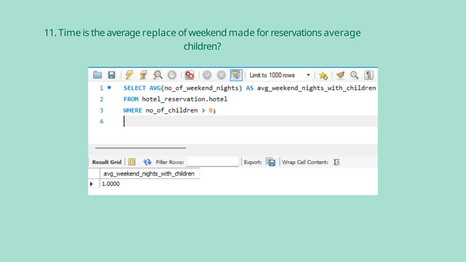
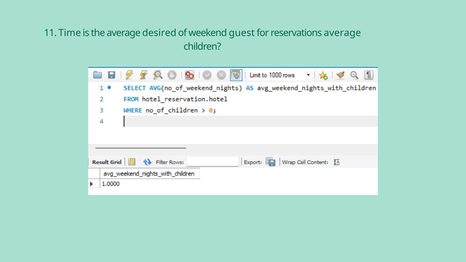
replace: replace -> desired
made: made -> guest
